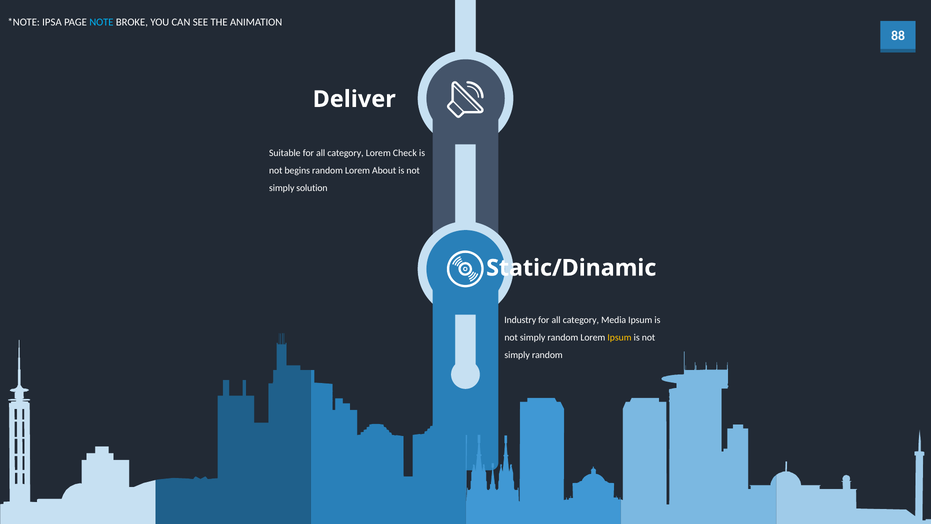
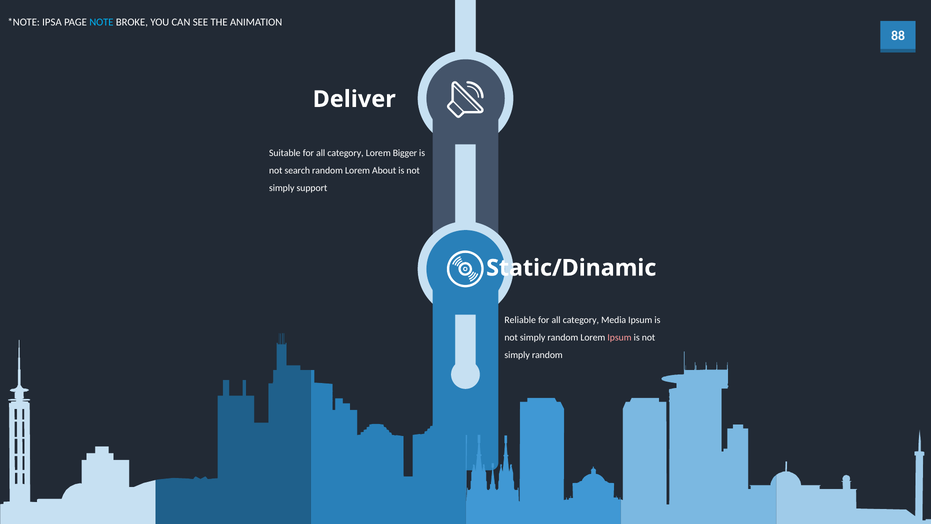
Check: Check -> Bigger
begins: begins -> search
solution: solution -> support
Industry: Industry -> Reliable
Ipsum at (619, 337) colour: yellow -> pink
